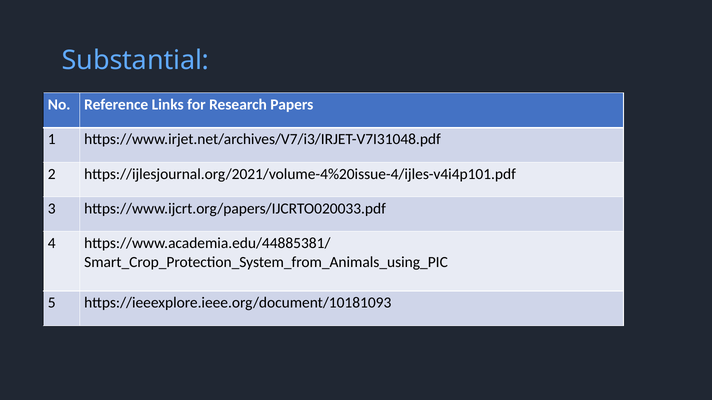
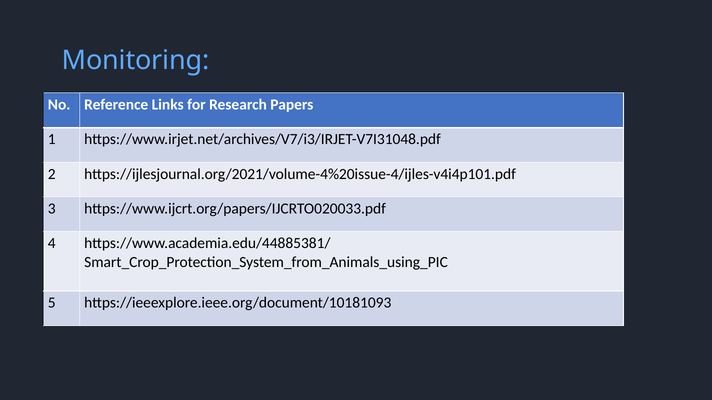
Substantial: Substantial -> Monitoring
